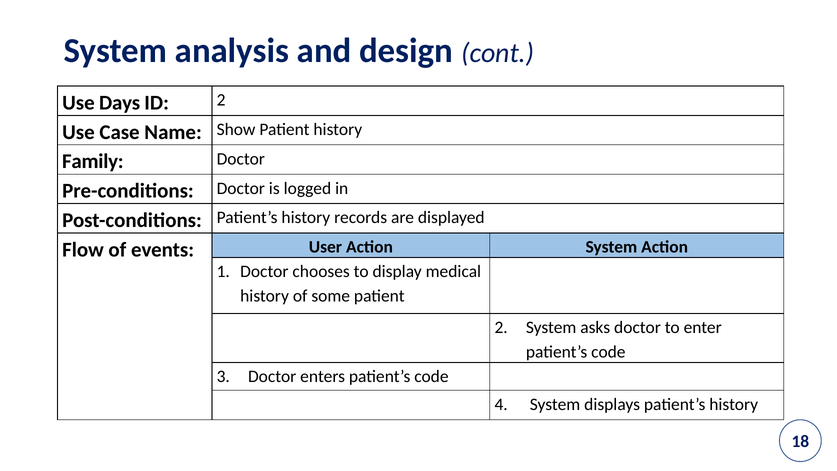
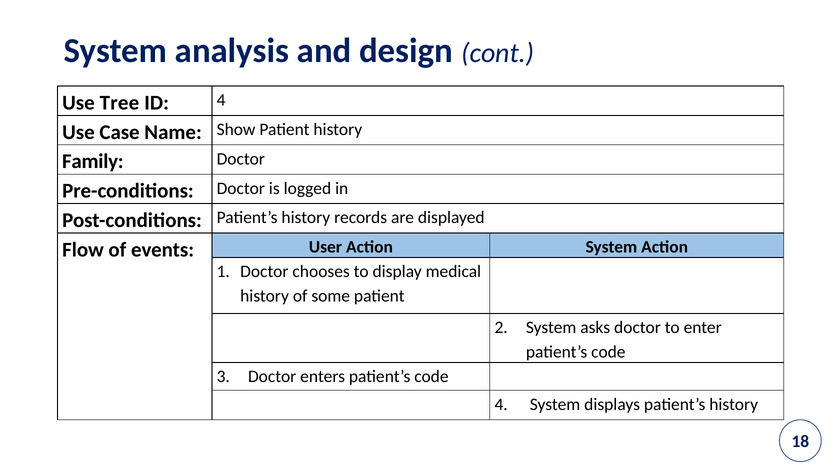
Days: Days -> Tree
ID 2: 2 -> 4
